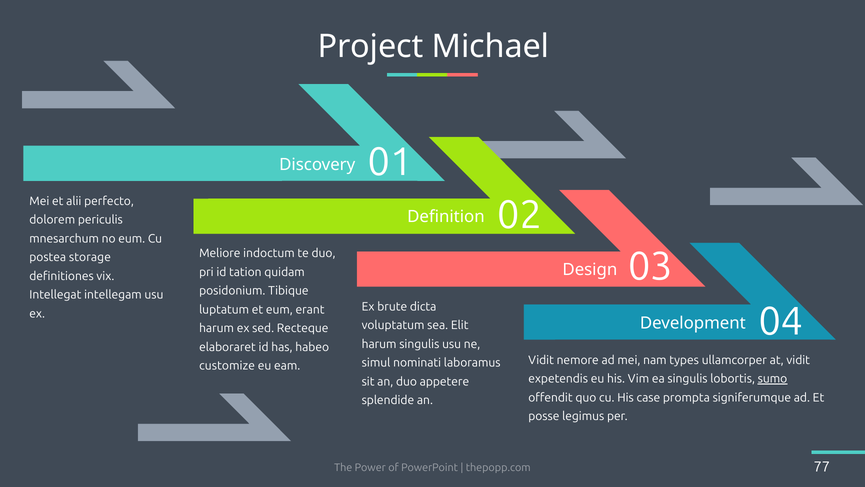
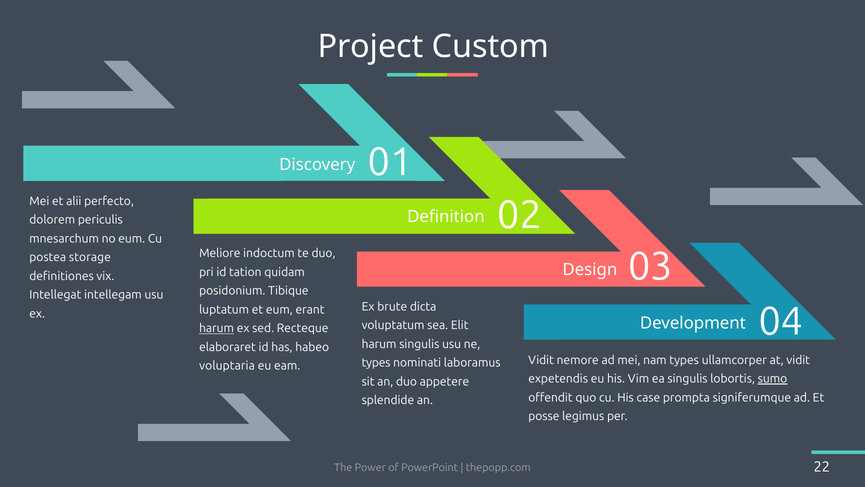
Michael: Michael -> Custom
harum at (217, 328) underline: none -> present
simul at (376, 362): simul -> types
customize: customize -> voluptaria
77: 77 -> 22
